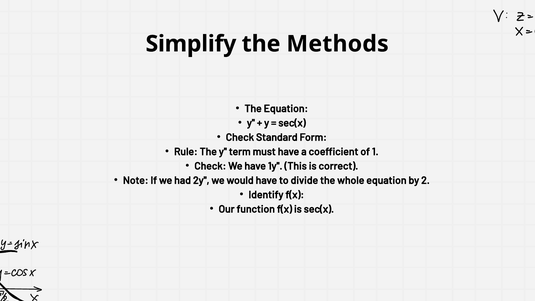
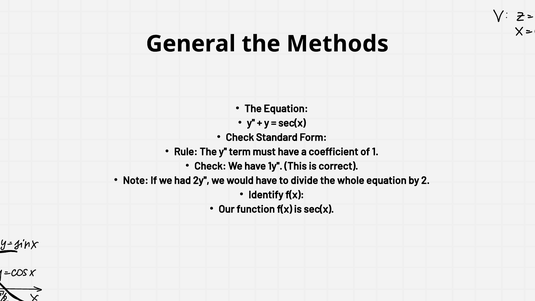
Simplify: Simplify -> General
